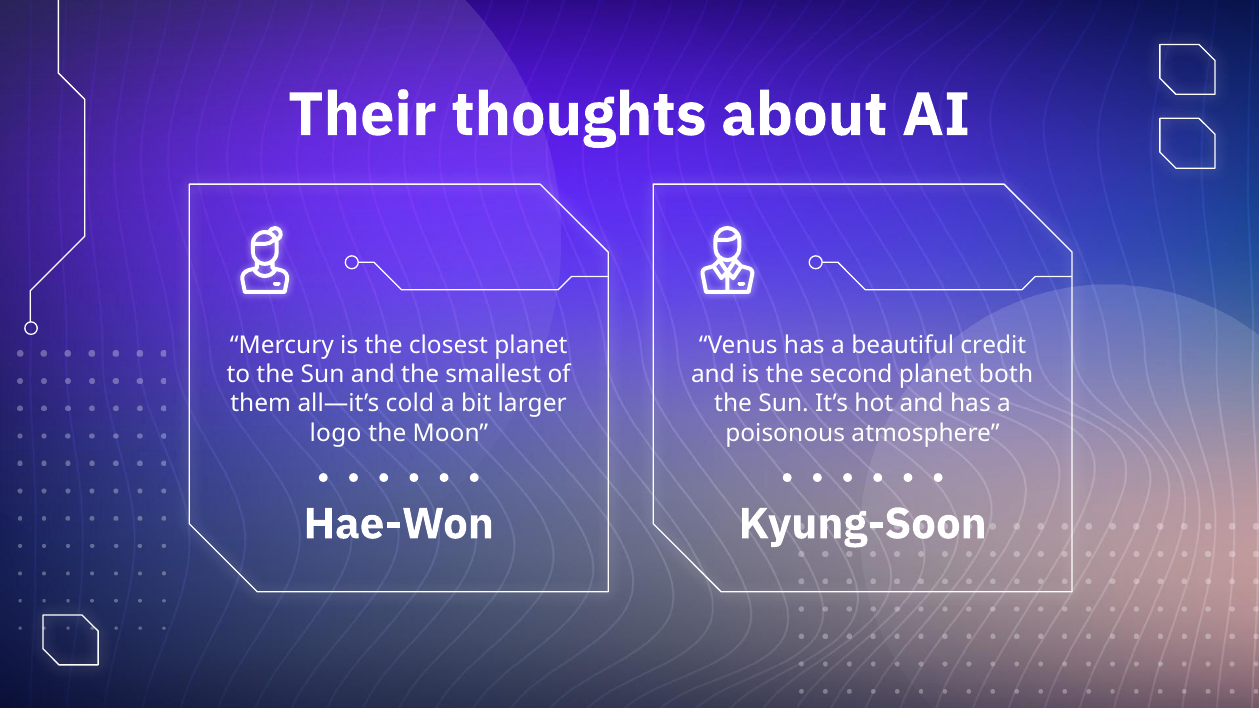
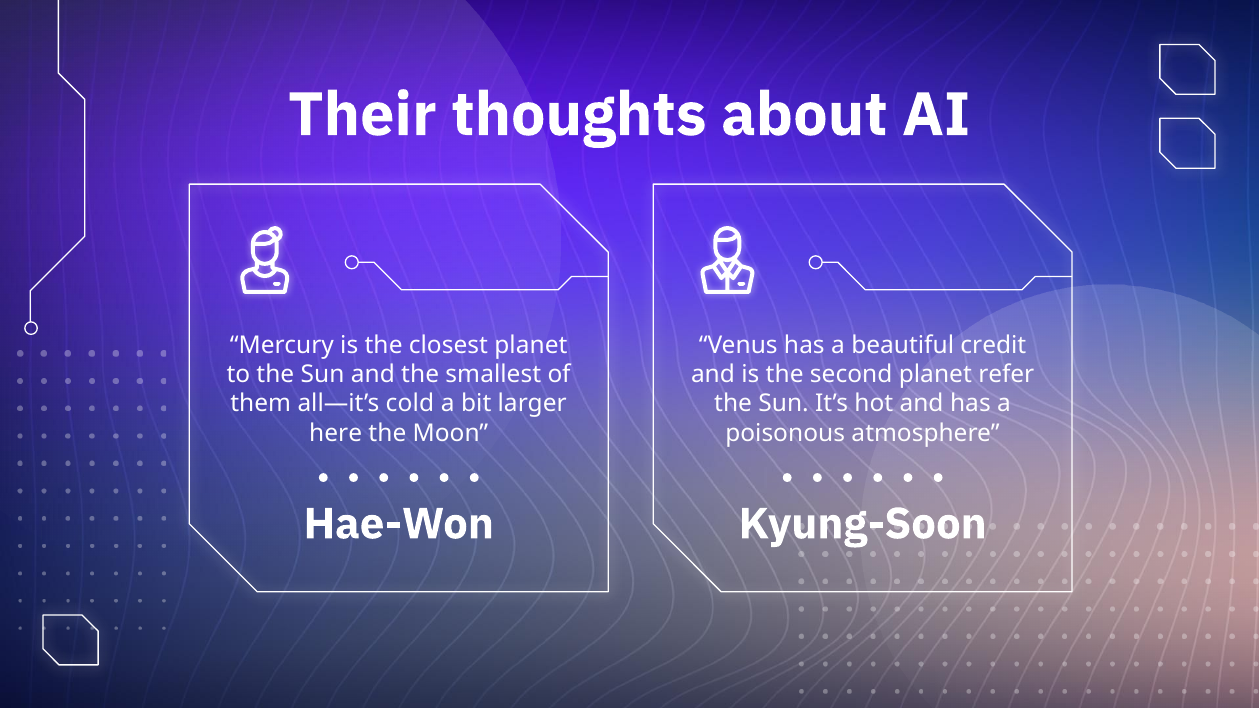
both: both -> refer
logo: logo -> here
